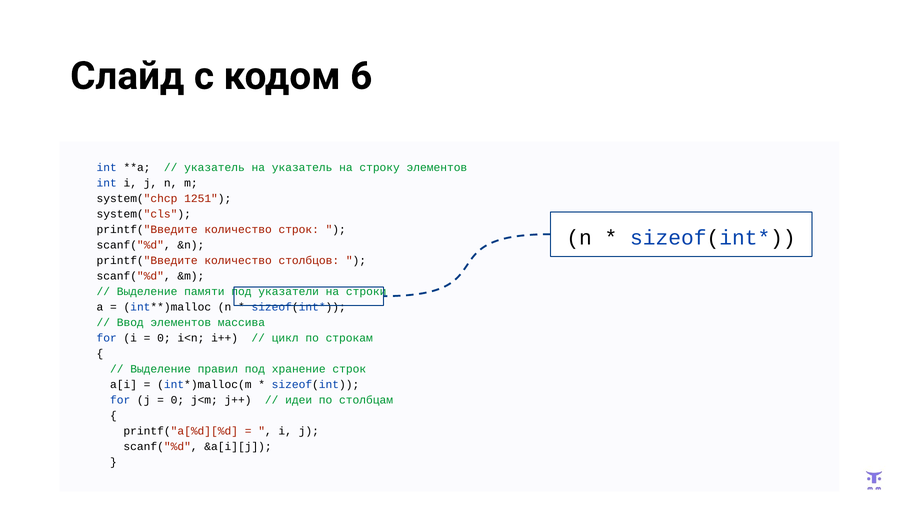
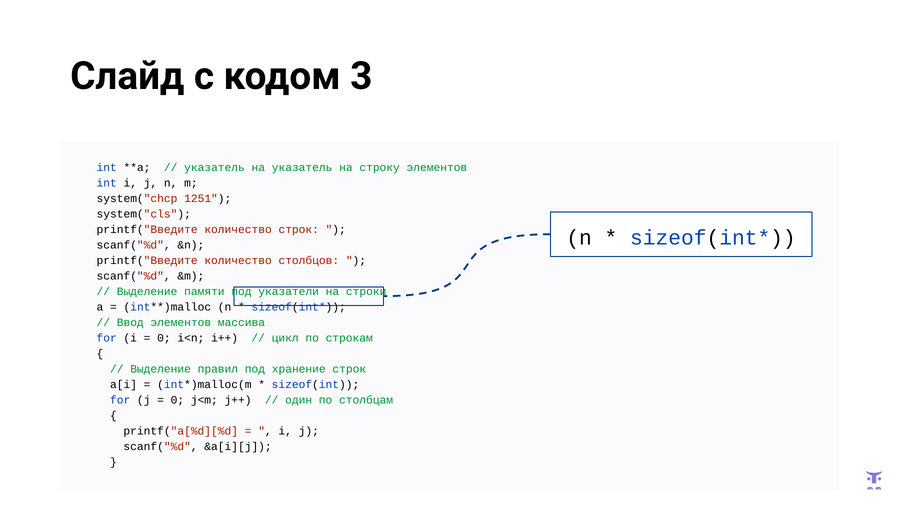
6: 6 -> 3
идеи: идеи -> один
